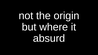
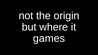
absurd: absurd -> games
